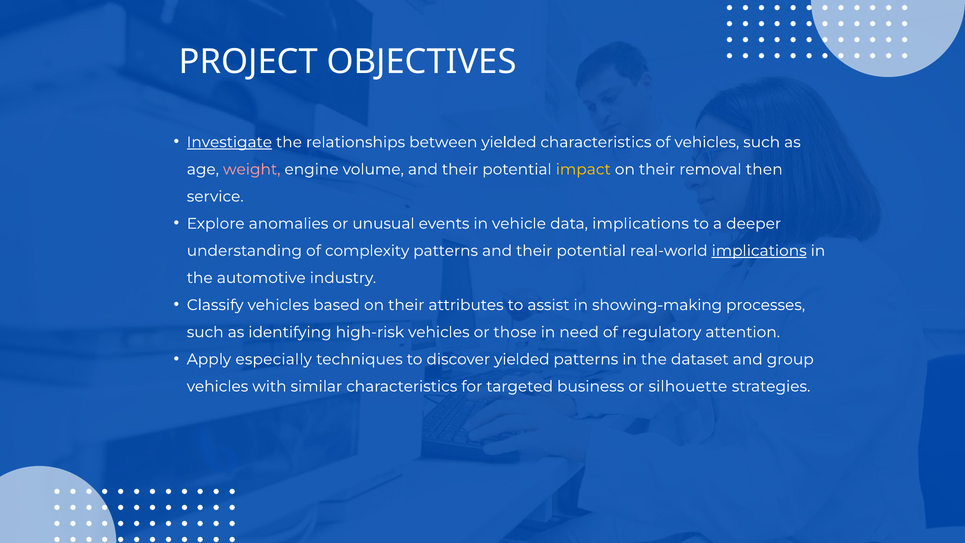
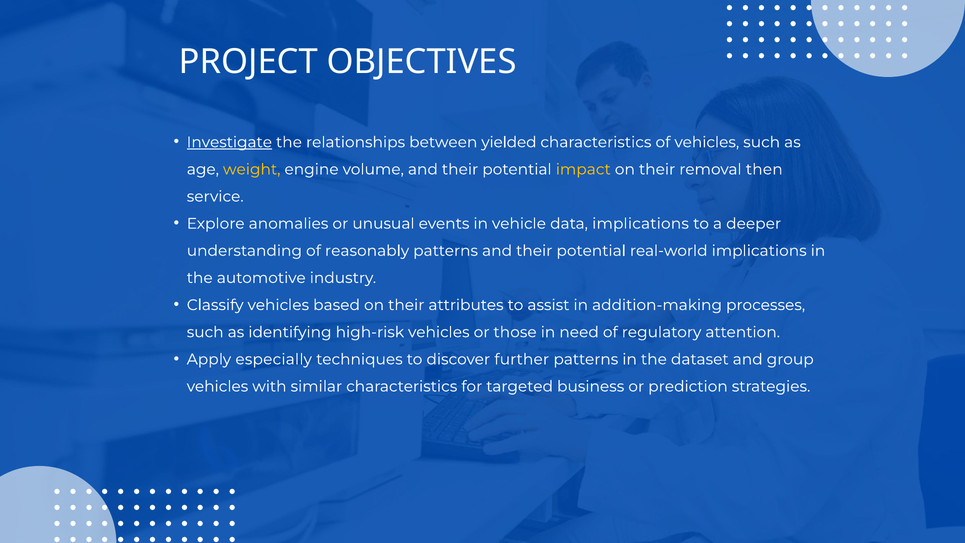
weight colour: pink -> yellow
complexity: complexity -> reasonably
implications at (759, 251) underline: present -> none
showing-making: showing-making -> addition-making
discover yielded: yielded -> further
silhouette: silhouette -> prediction
